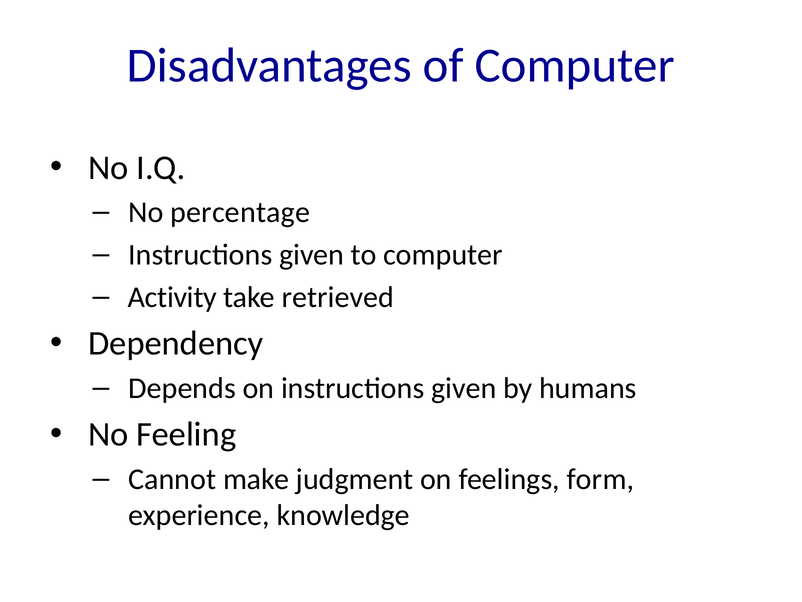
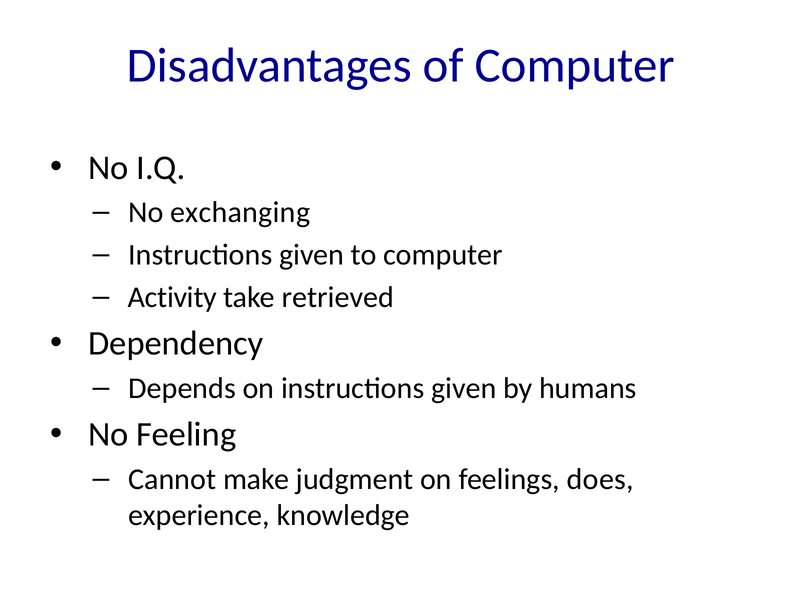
percentage: percentage -> exchanging
form: form -> does
